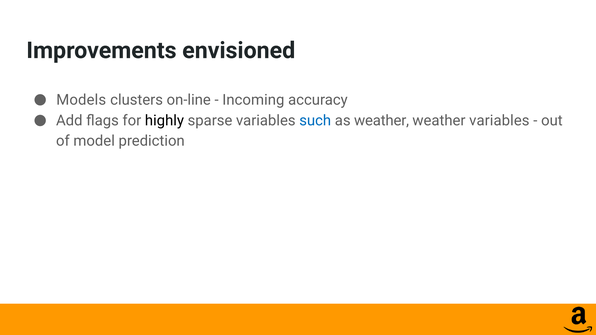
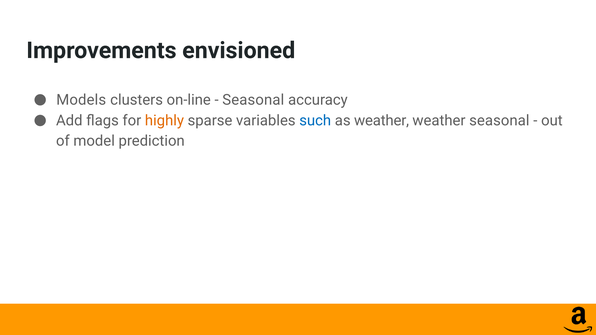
Incoming at (253, 100): Incoming -> Seasonal
highly colour: black -> orange
weather variables: variables -> seasonal
